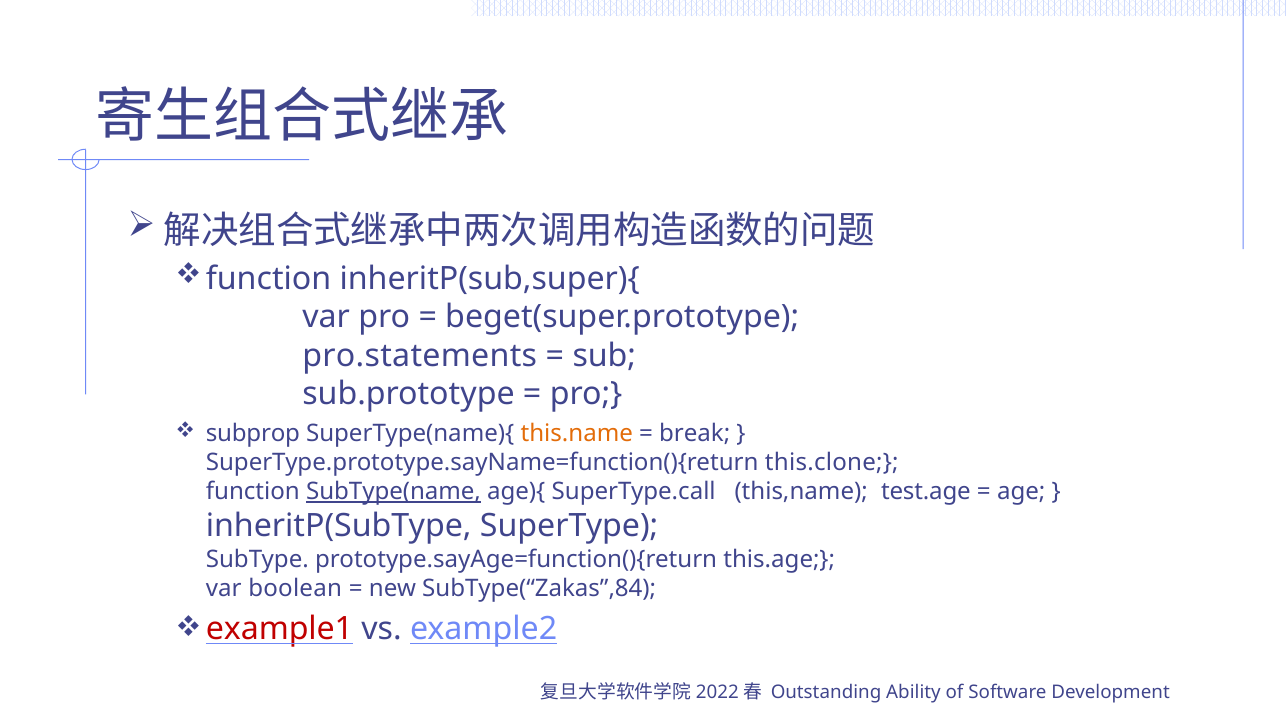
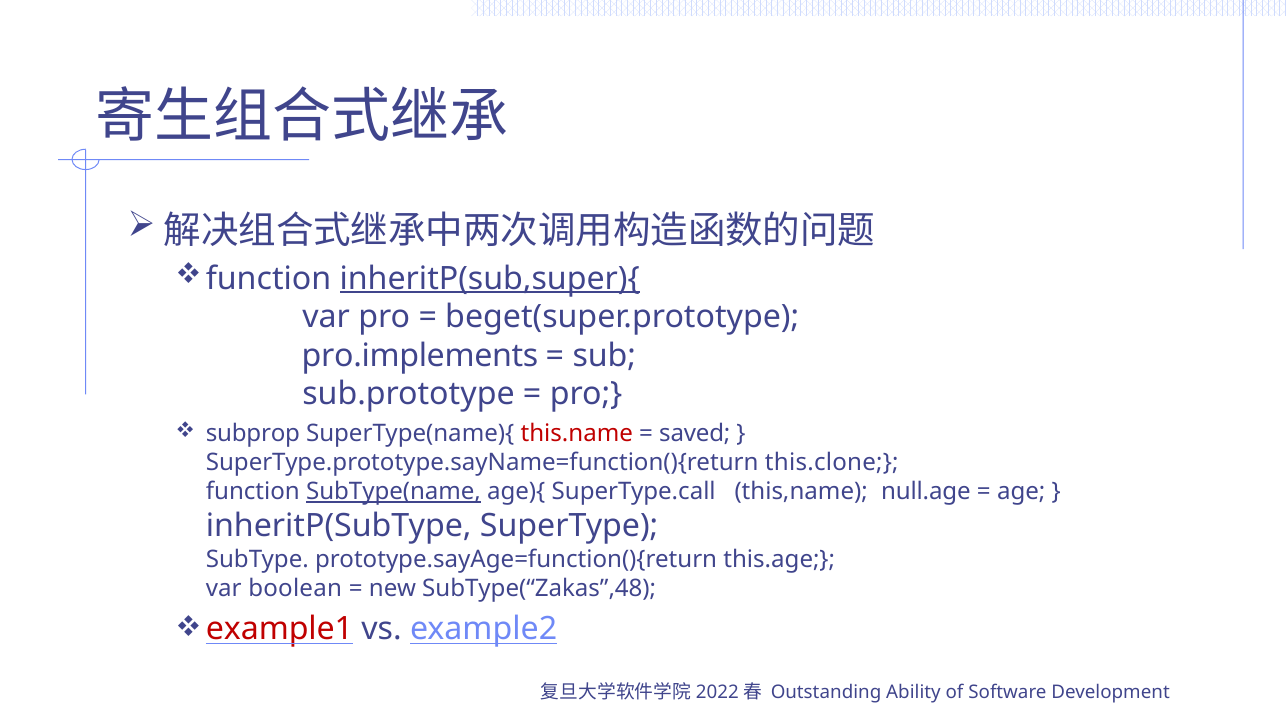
inheritP(sub,super){ underline: none -> present
pro.statements: pro.statements -> pro.implements
this.name colour: orange -> red
break: break -> saved
test.age: test.age -> null.age
SubType(“Zakas”,84: SubType(“Zakas”,84 -> SubType(“Zakas”,48
